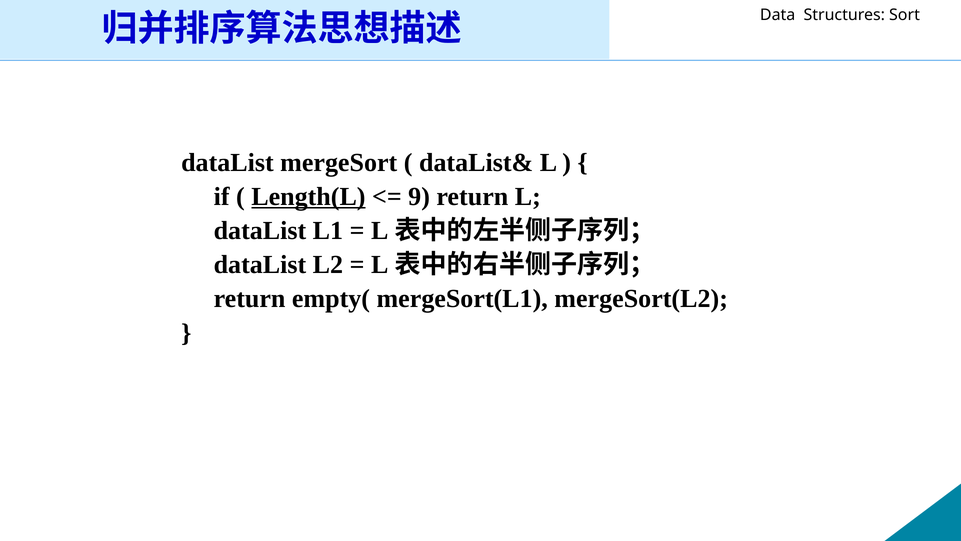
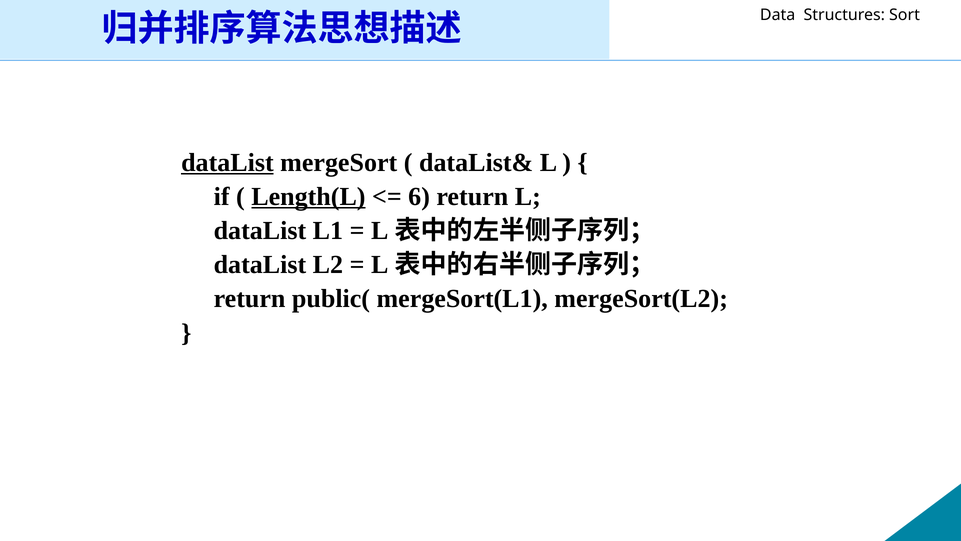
dataList at (227, 162) underline: none -> present
9: 9 -> 6
empty(: empty( -> public(
